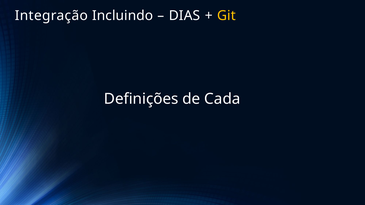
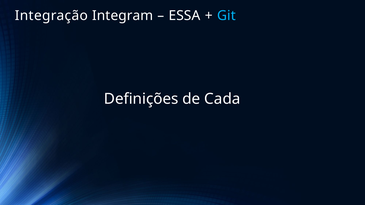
Incluindo: Incluindo -> Integram
DIAS: DIAS -> ESSA
Git colour: yellow -> light blue
